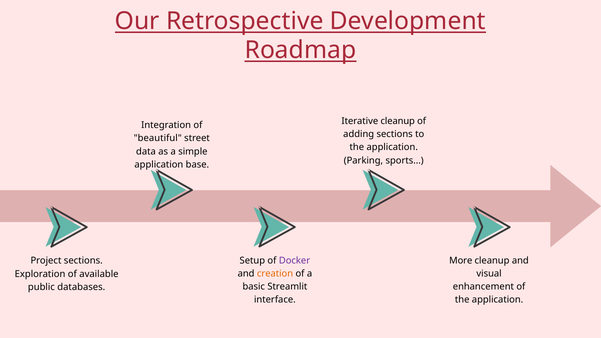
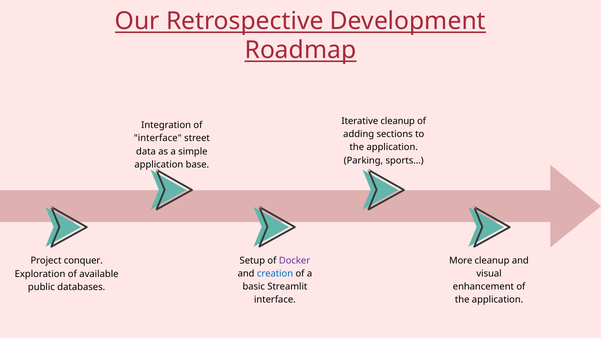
beautiful at (158, 138): beautiful -> interface
Project sections: sections -> conquer
creation colour: orange -> blue
